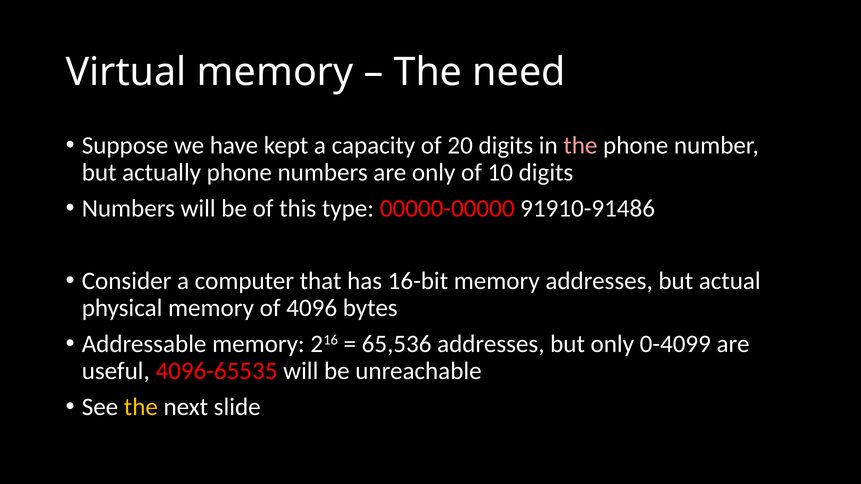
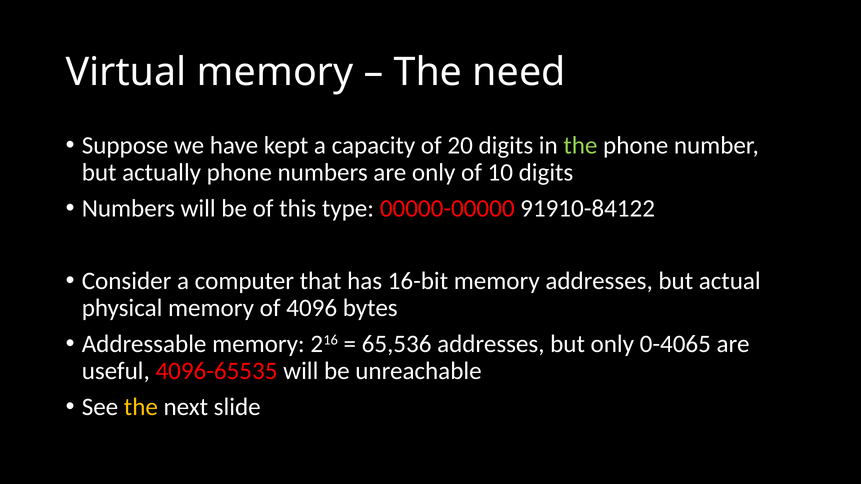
the at (580, 146) colour: pink -> light green
91910-91486: 91910-91486 -> 91910-84122
0-4099: 0-4099 -> 0-4065
